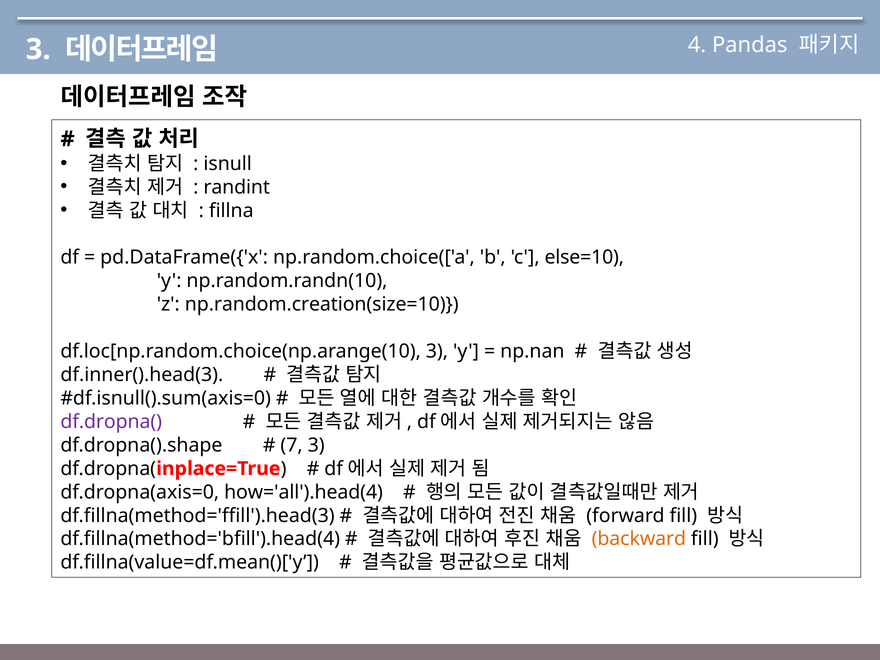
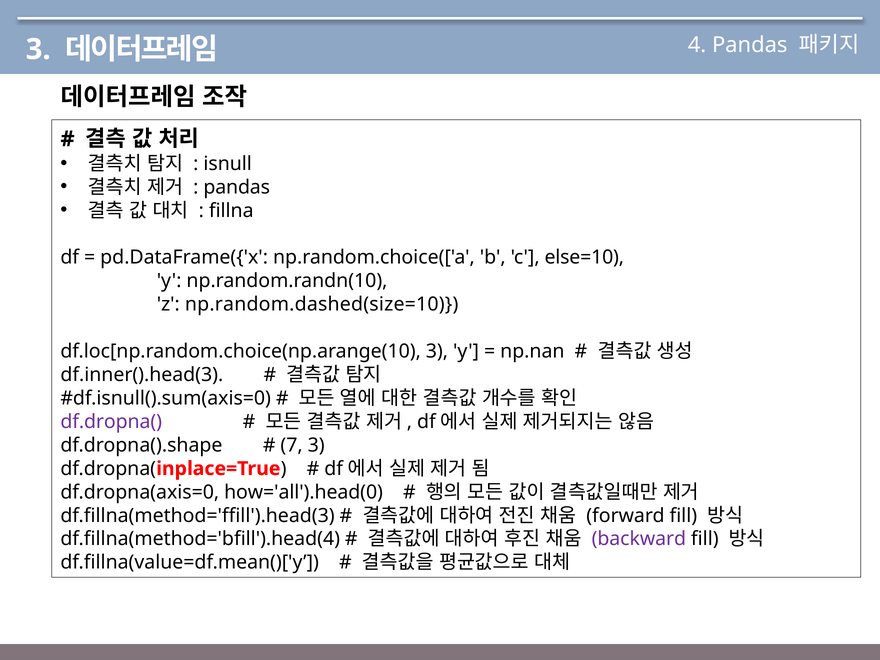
randint at (237, 187): randint -> pandas
np.random.creation(size=10: np.random.creation(size=10 -> np.random.dashed(size=10
how='all').head(4: how='all').head(4 -> how='all').head(0
backward colour: orange -> purple
